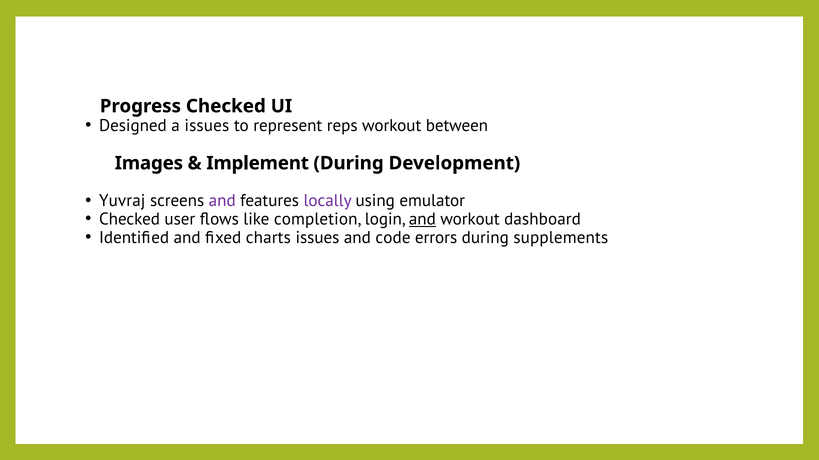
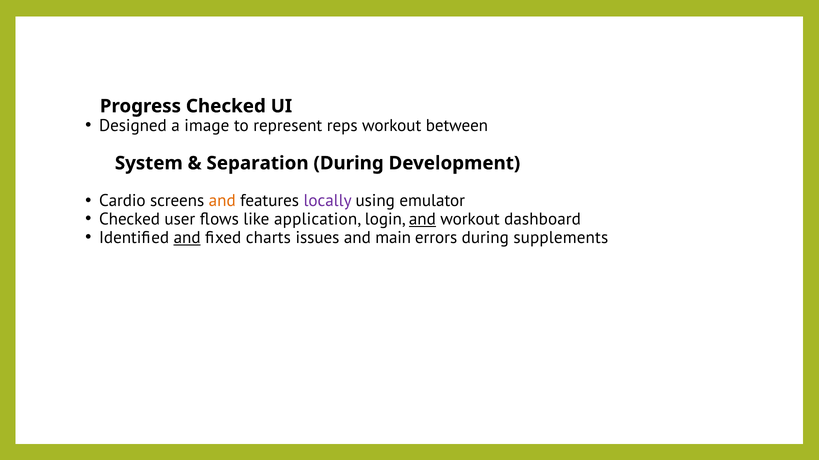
a issues: issues -> image
Images: Images -> System
Implement: Implement -> Separation
Yuvraj: Yuvraj -> Cardio
and at (222, 201) colour: purple -> orange
completion: completion -> application
and at (187, 238) underline: none -> present
code: code -> main
